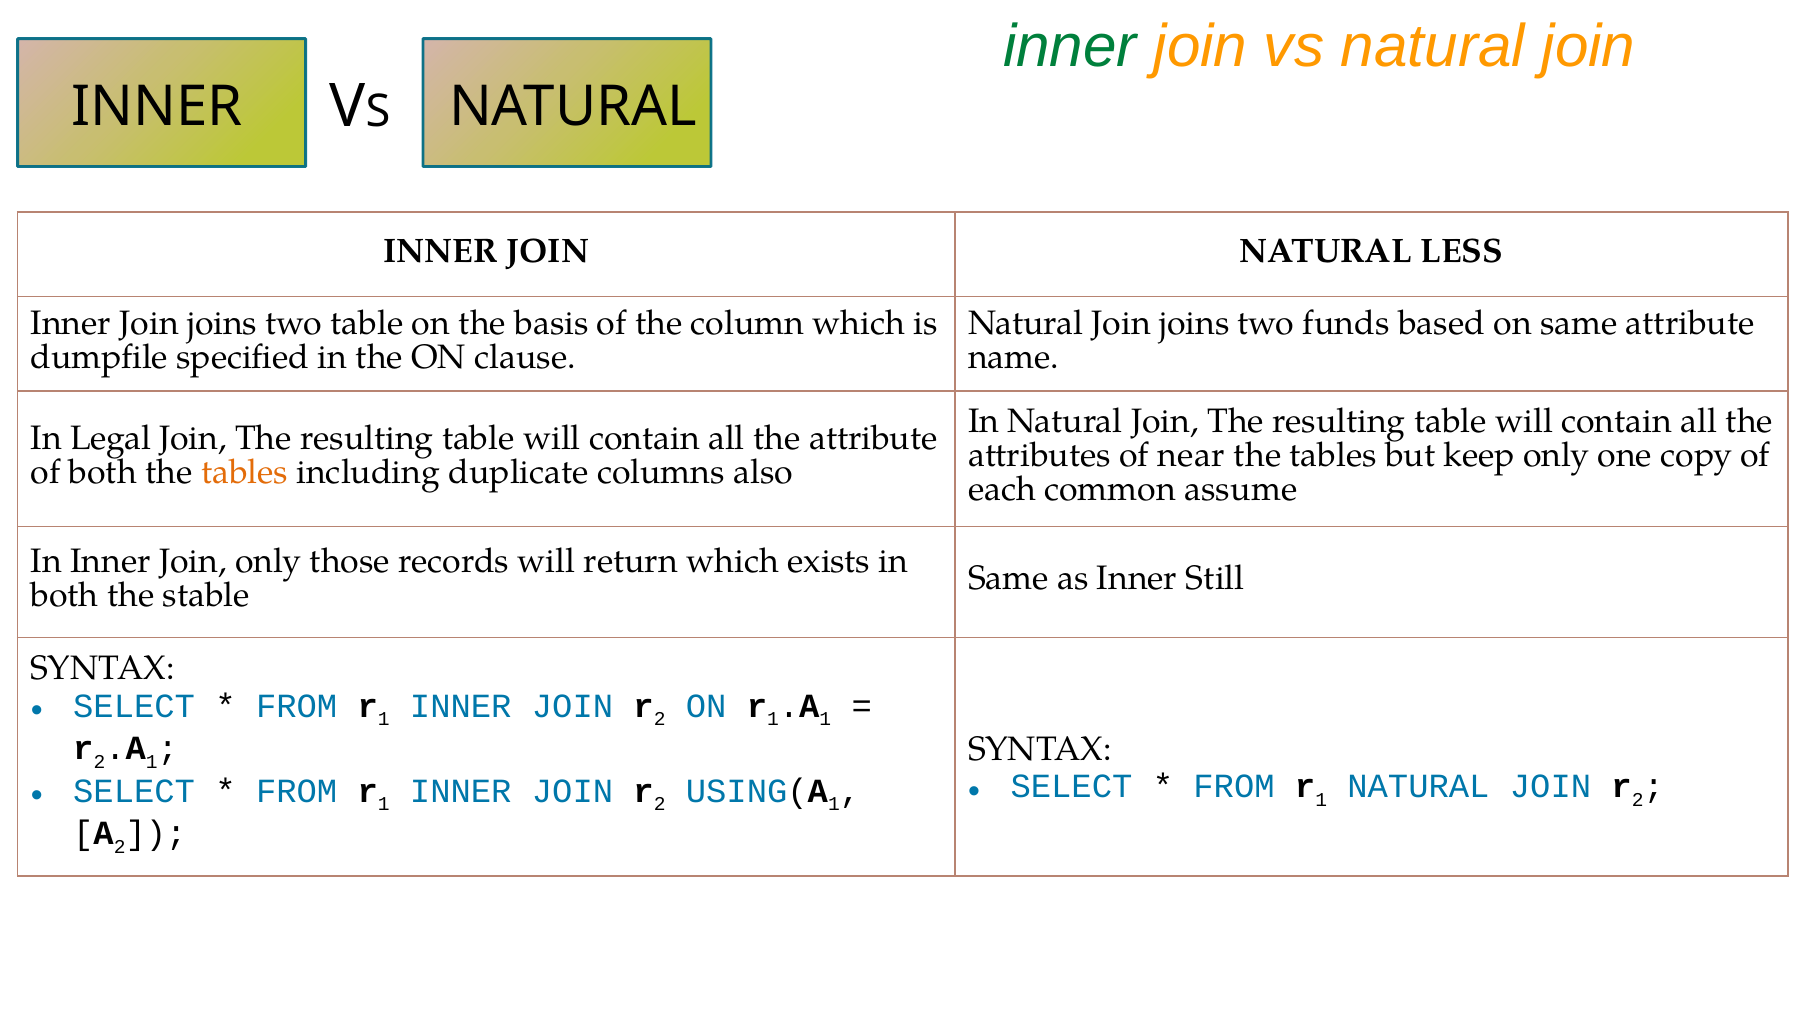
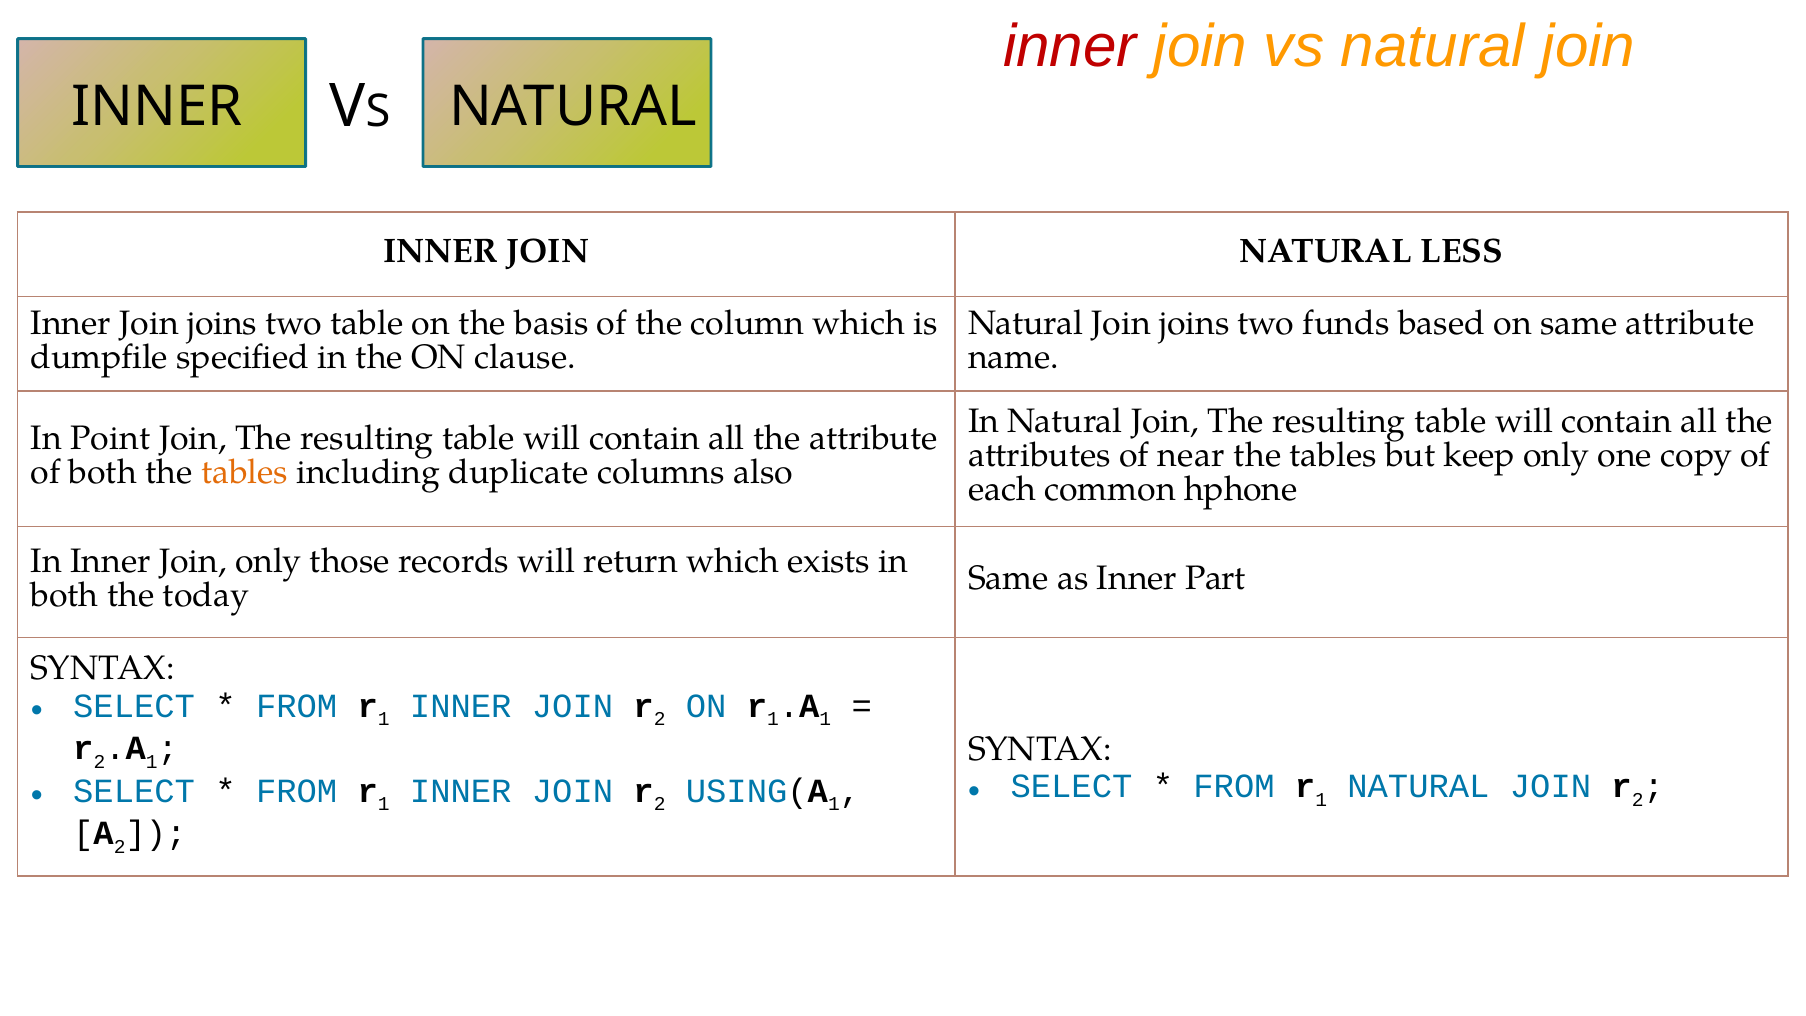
inner at (1070, 47) colour: green -> red
Legal: Legal -> Point
assume: assume -> hphone
Still: Still -> Part
stable: stable -> today
